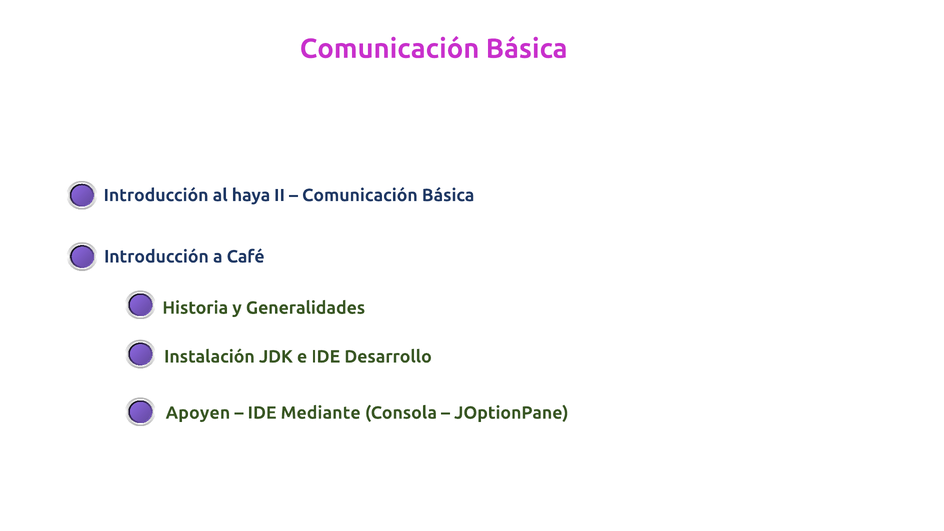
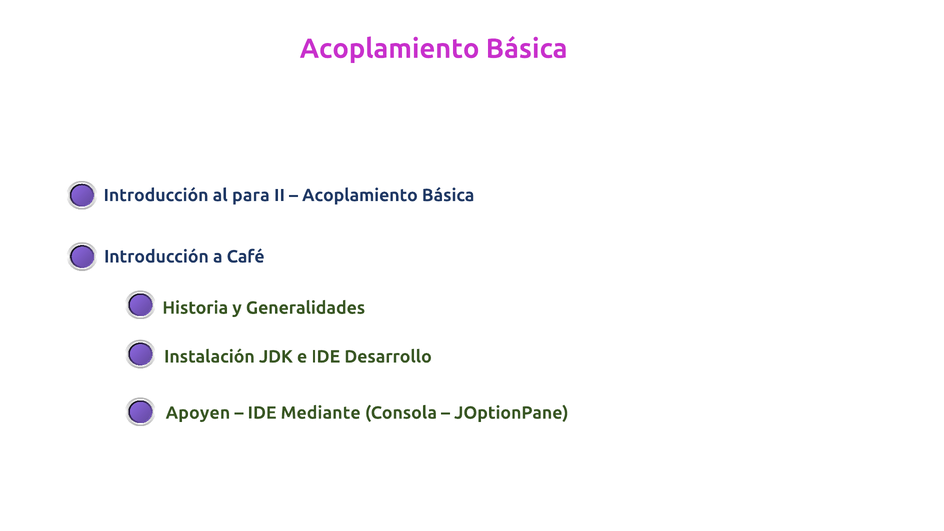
Comunicación at (390, 49): Comunicación -> Acoplamiento
haya: haya -> para
Comunicación at (360, 195): Comunicación -> Acoplamiento
